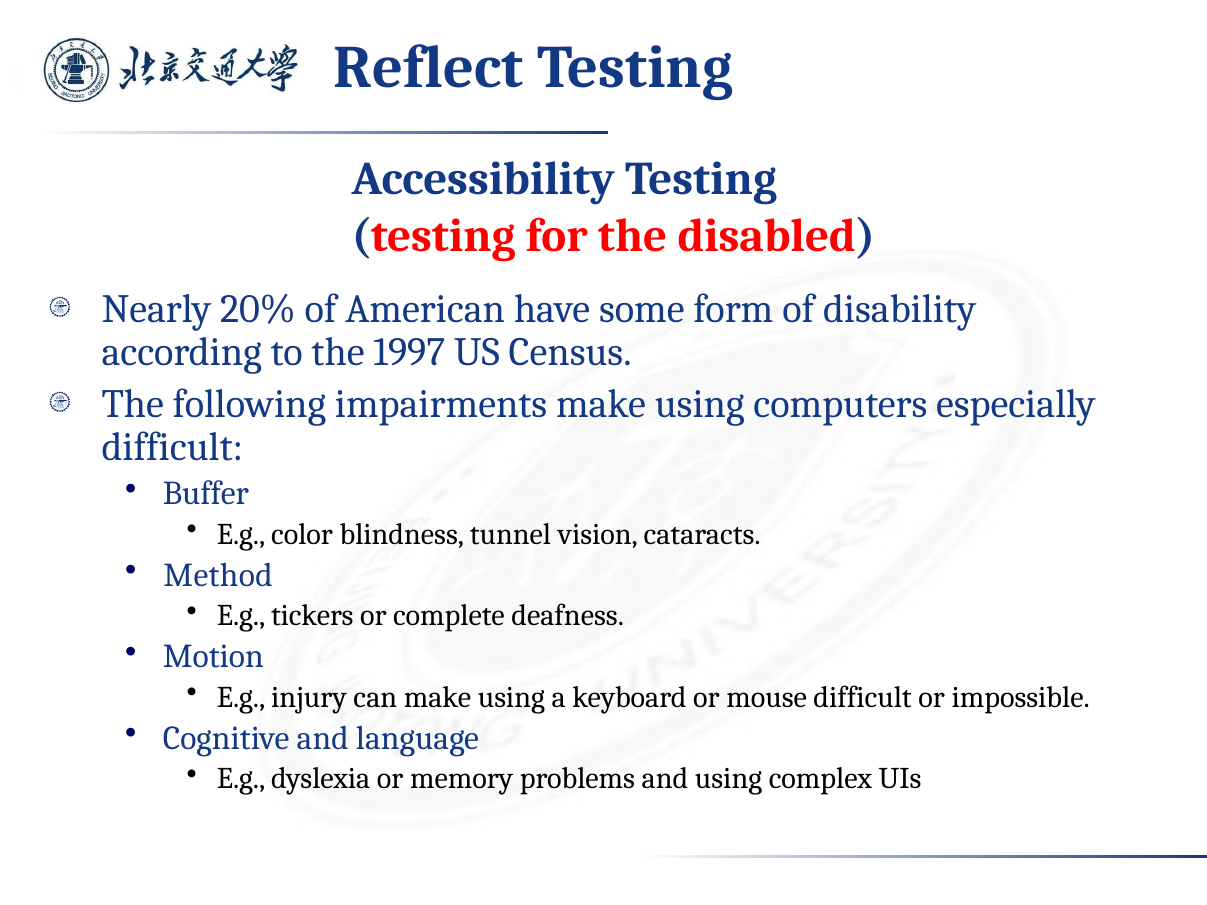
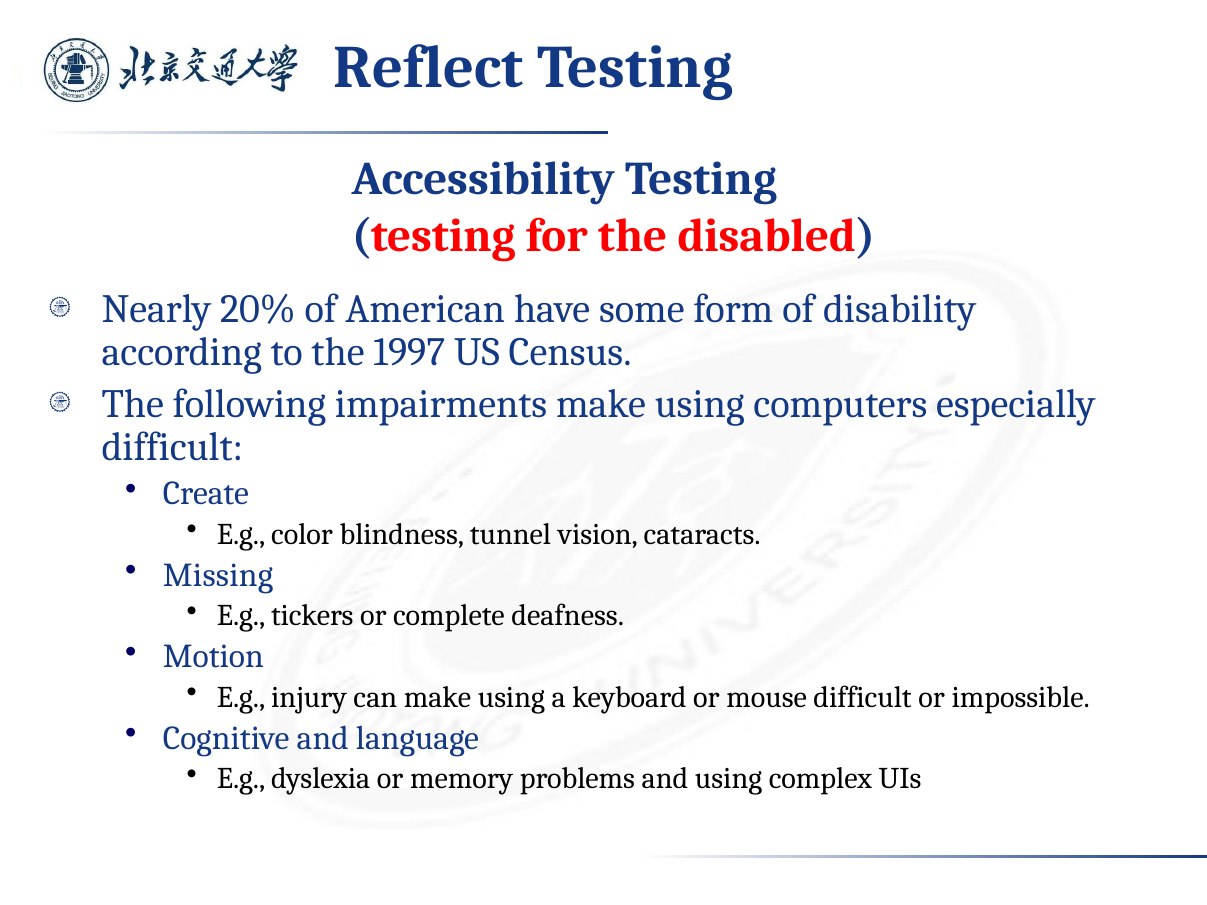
Buffer: Buffer -> Create
Method: Method -> Missing
